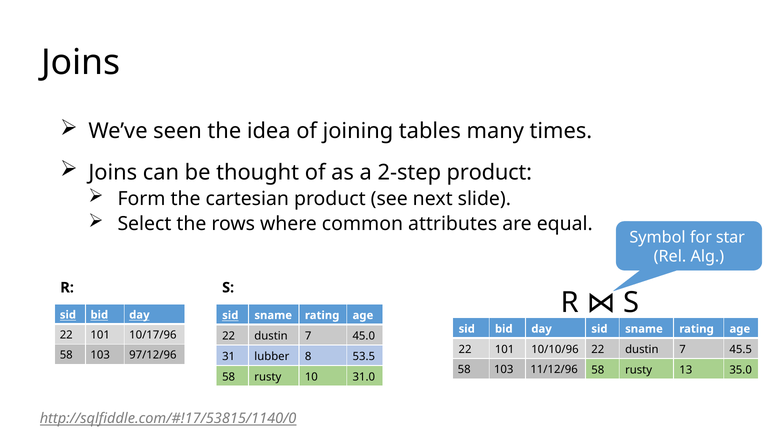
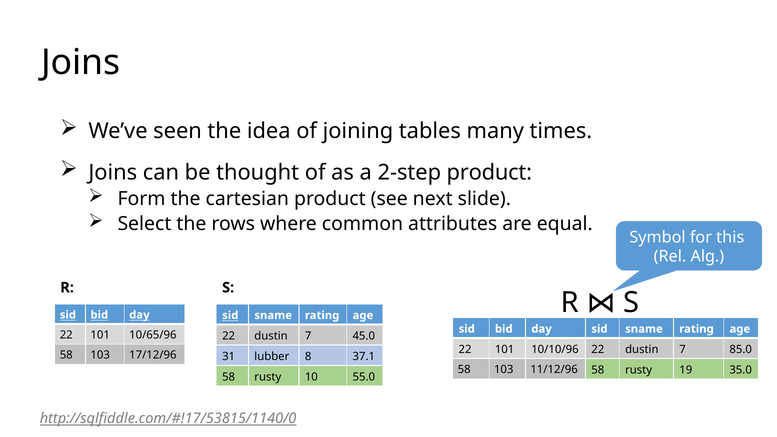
star: star -> this
10/17/96: 10/17/96 -> 10/65/96
45.5: 45.5 -> 85.0
97/12/96: 97/12/96 -> 17/12/96
53.5: 53.5 -> 37.1
13: 13 -> 19
31.0: 31.0 -> 55.0
